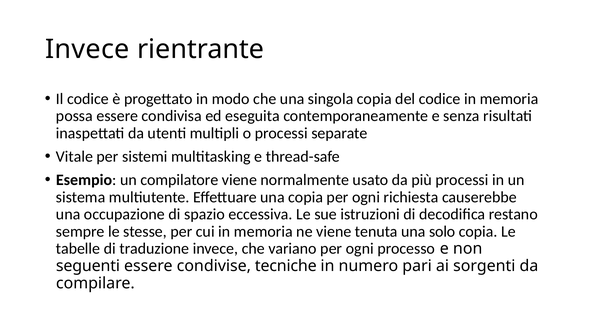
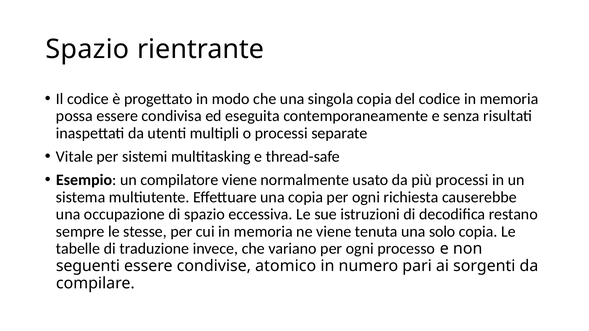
Invece at (87, 49): Invece -> Spazio
tecniche: tecniche -> atomico
